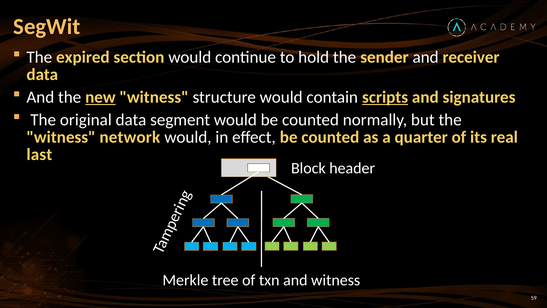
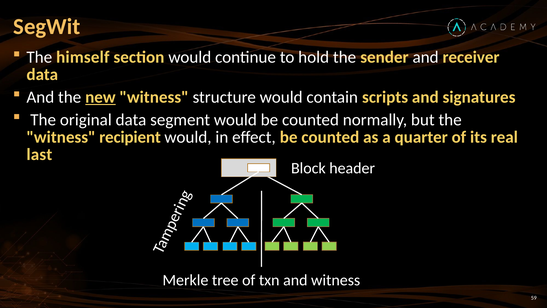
expired: expired -> himself
scripts underline: present -> none
network: network -> recipient
